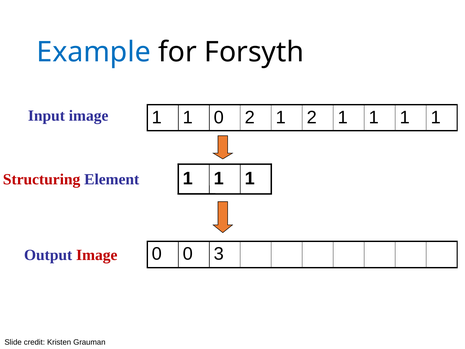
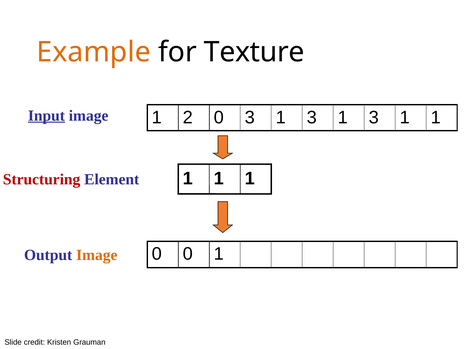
Example colour: blue -> orange
Forsyth: Forsyth -> Texture
Input underline: none -> present
1 at (188, 117): 1 -> 2
0 2: 2 -> 3
2 at (312, 117): 2 -> 3
1 at (374, 117): 1 -> 3
0 3: 3 -> 1
Image at (97, 255) colour: red -> orange
